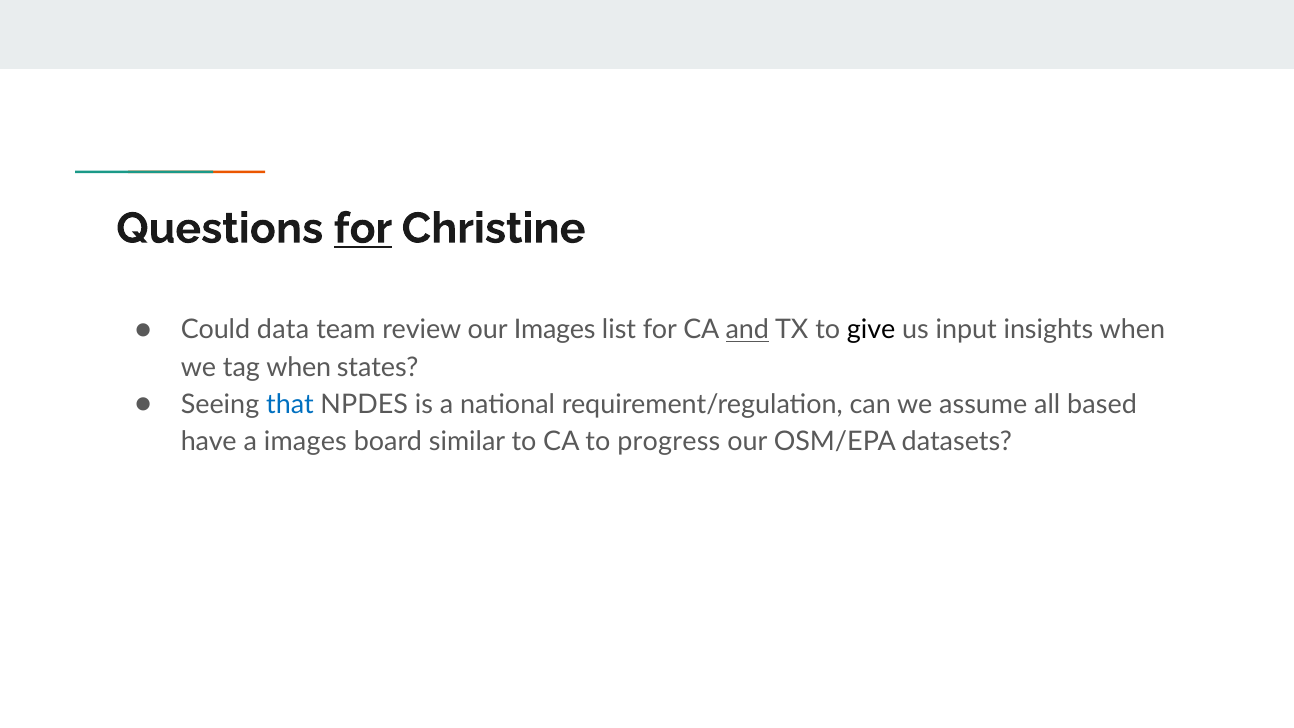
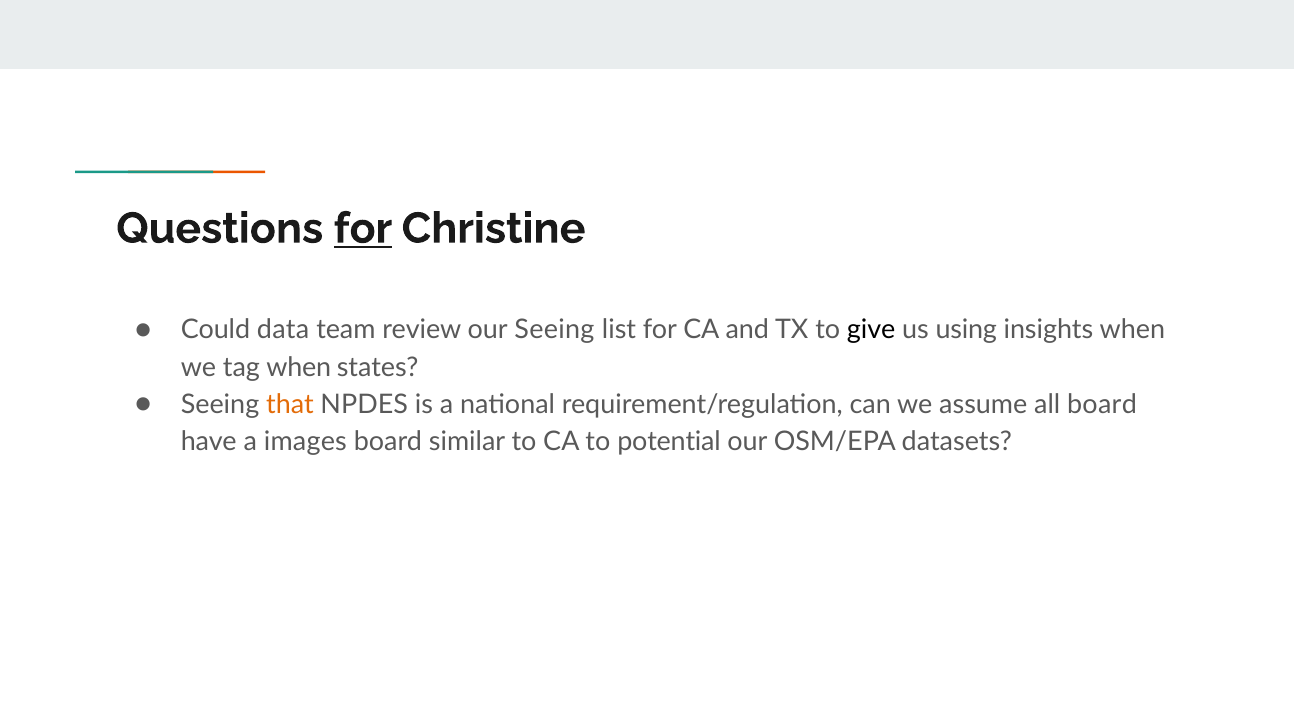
our Images: Images -> Seeing
and underline: present -> none
input: input -> using
that colour: blue -> orange
all based: based -> board
progress: progress -> potential
